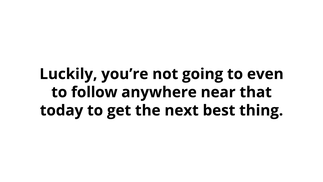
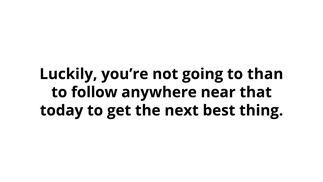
even: even -> than
